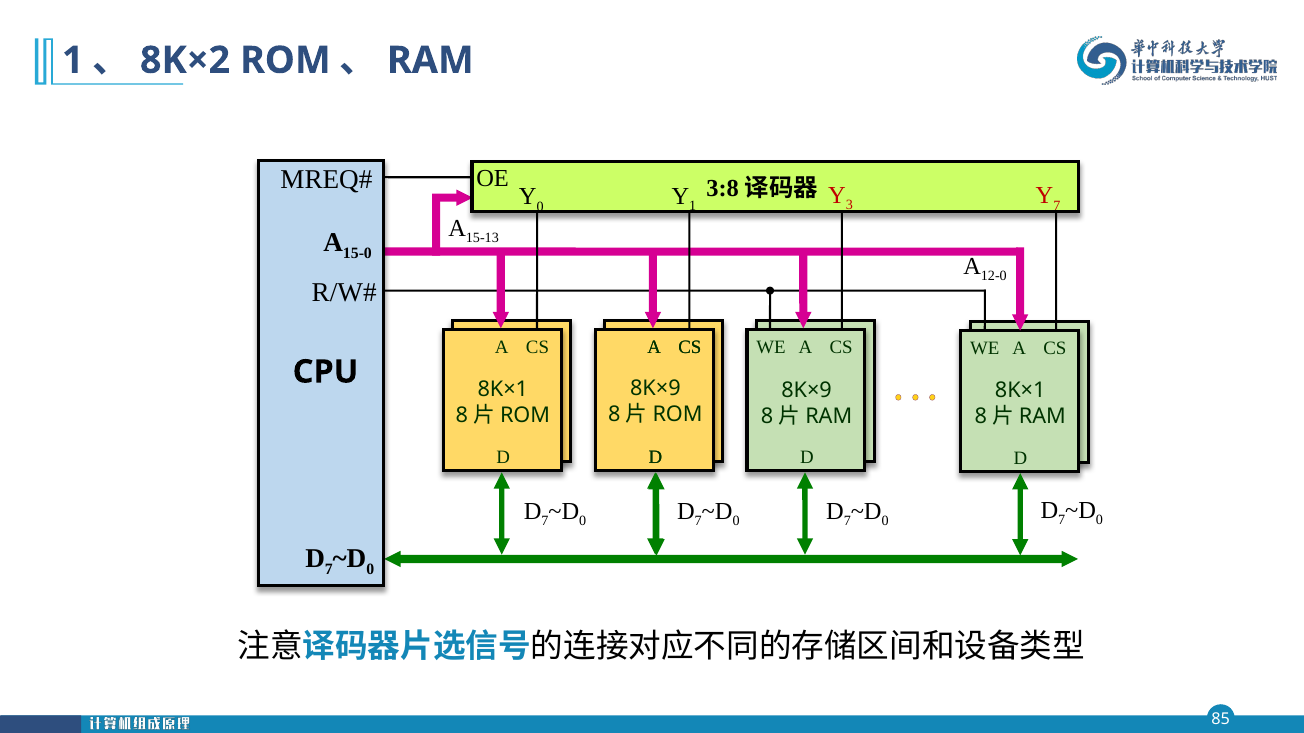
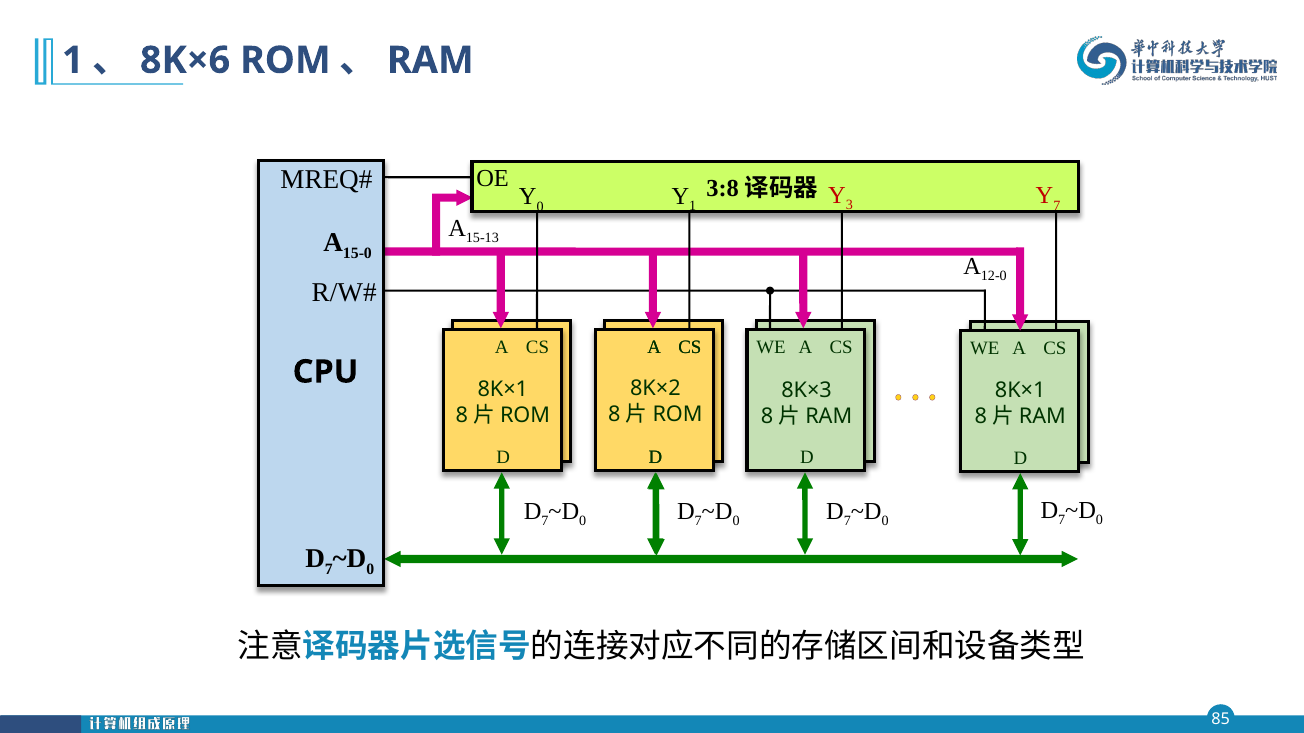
8K×2: 8K×2 -> 8K×6
8K×9 at (655, 389): 8K×9 -> 8K×2
8K×9 at (807, 391): 8K×9 -> 8K×3
